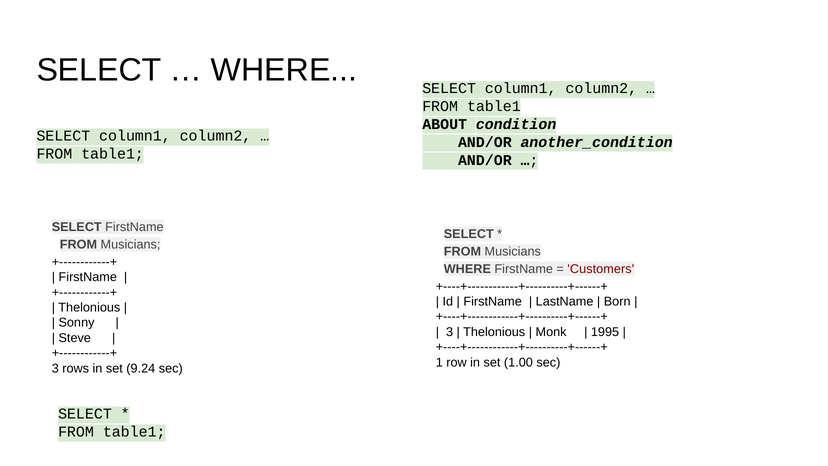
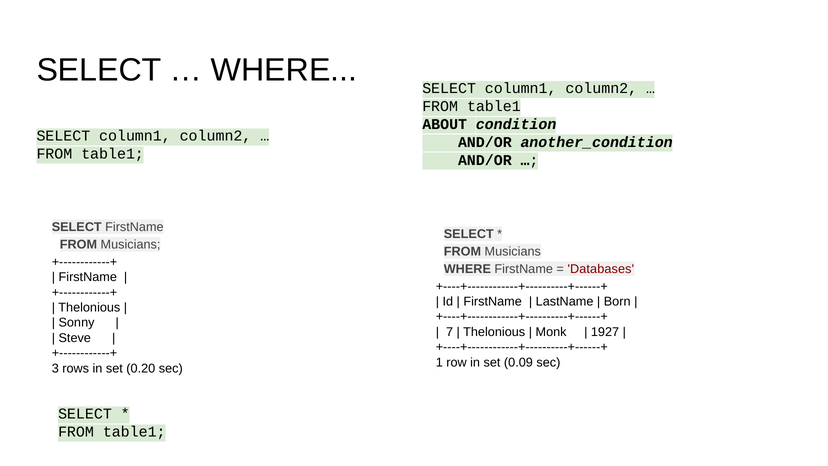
Customers: Customers -> Databases
3 at (450, 332): 3 -> 7
1995: 1995 -> 1927
1.00: 1.00 -> 0.09
9.24: 9.24 -> 0.20
